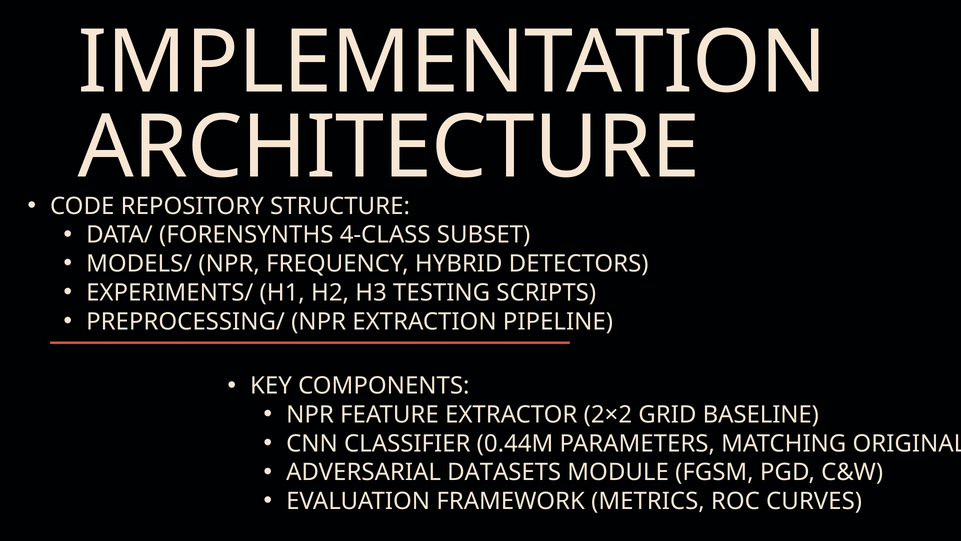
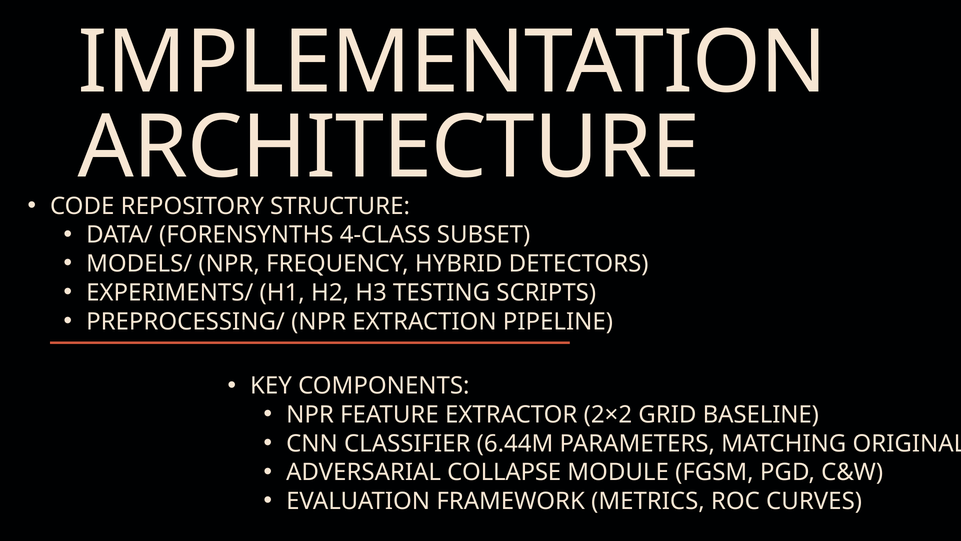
0.44M: 0.44M -> 6.44M
DATASETS: DATASETS -> COLLAPSE
